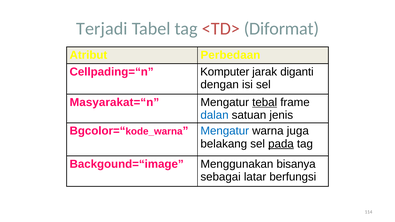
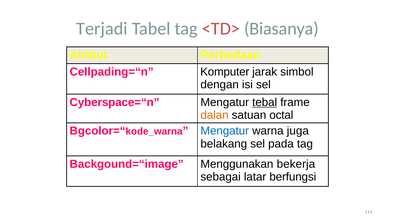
Diformat: Diformat -> Biasanya
diganti: diganti -> simbol
Masyarakat=“n: Masyarakat=“n -> Cyberspace=“n
dalan colour: blue -> orange
jenis: jenis -> octal
pada underline: present -> none
bisanya: bisanya -> bekerja
